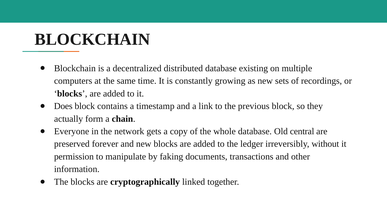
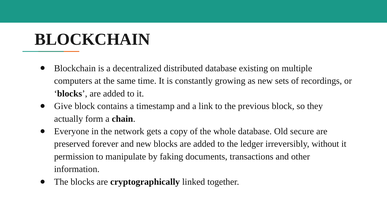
Does: Does -> Give
central: central -> secure
